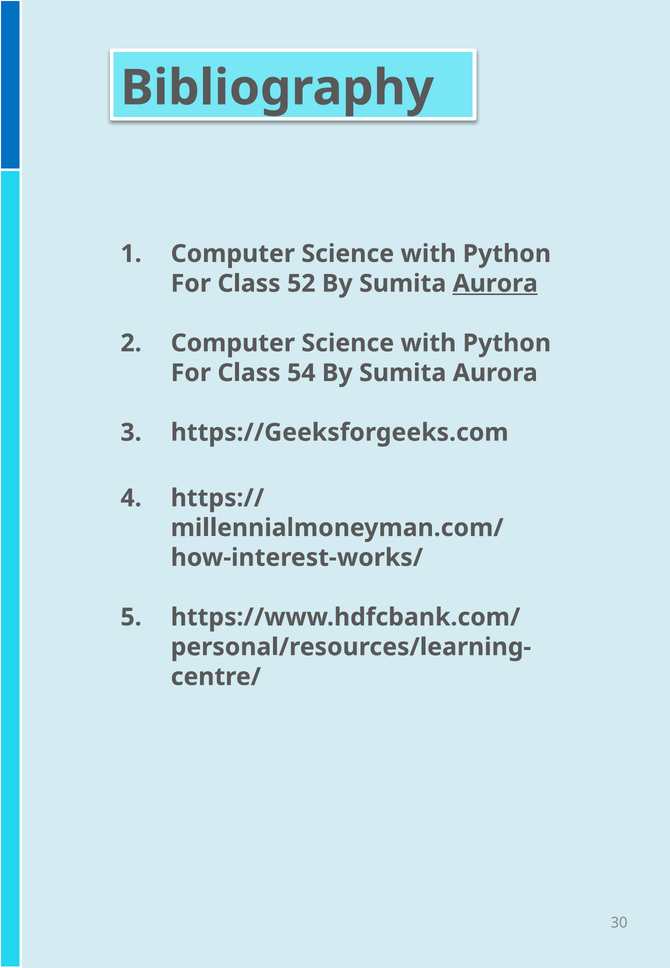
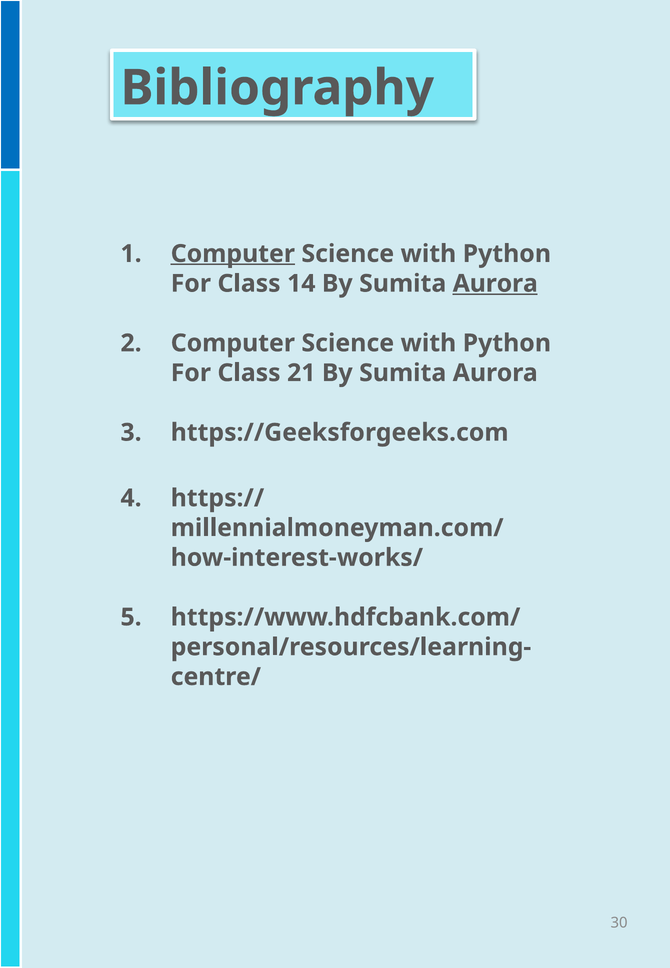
Computer at (233, 254) underline: none -> present
52: 52 -> 14
54: 54 -> 21
